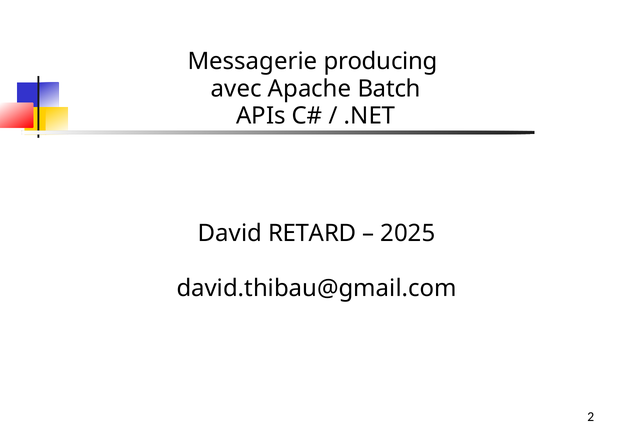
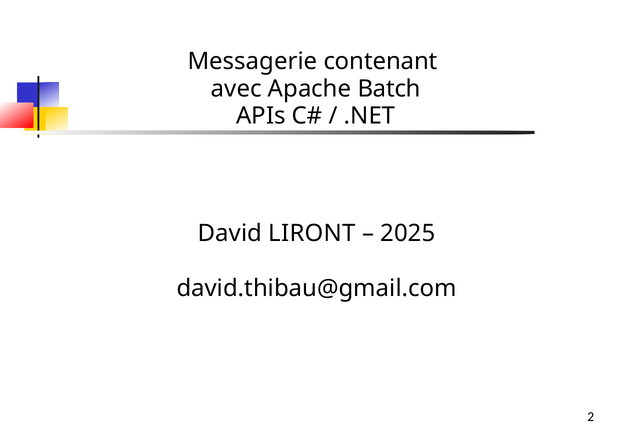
producing: producing -> contenant
RETARD: RETARD -> LIRONT
